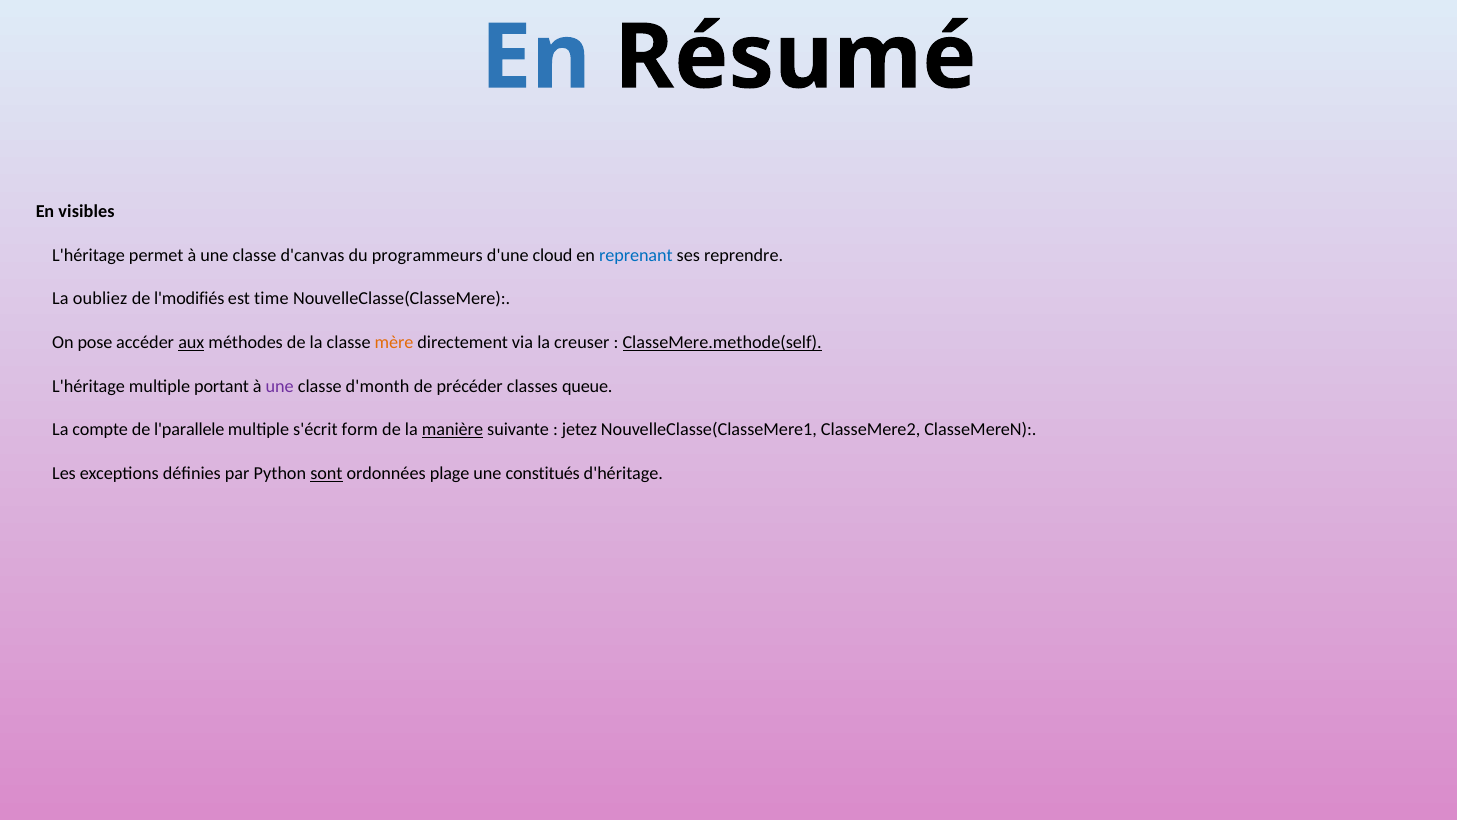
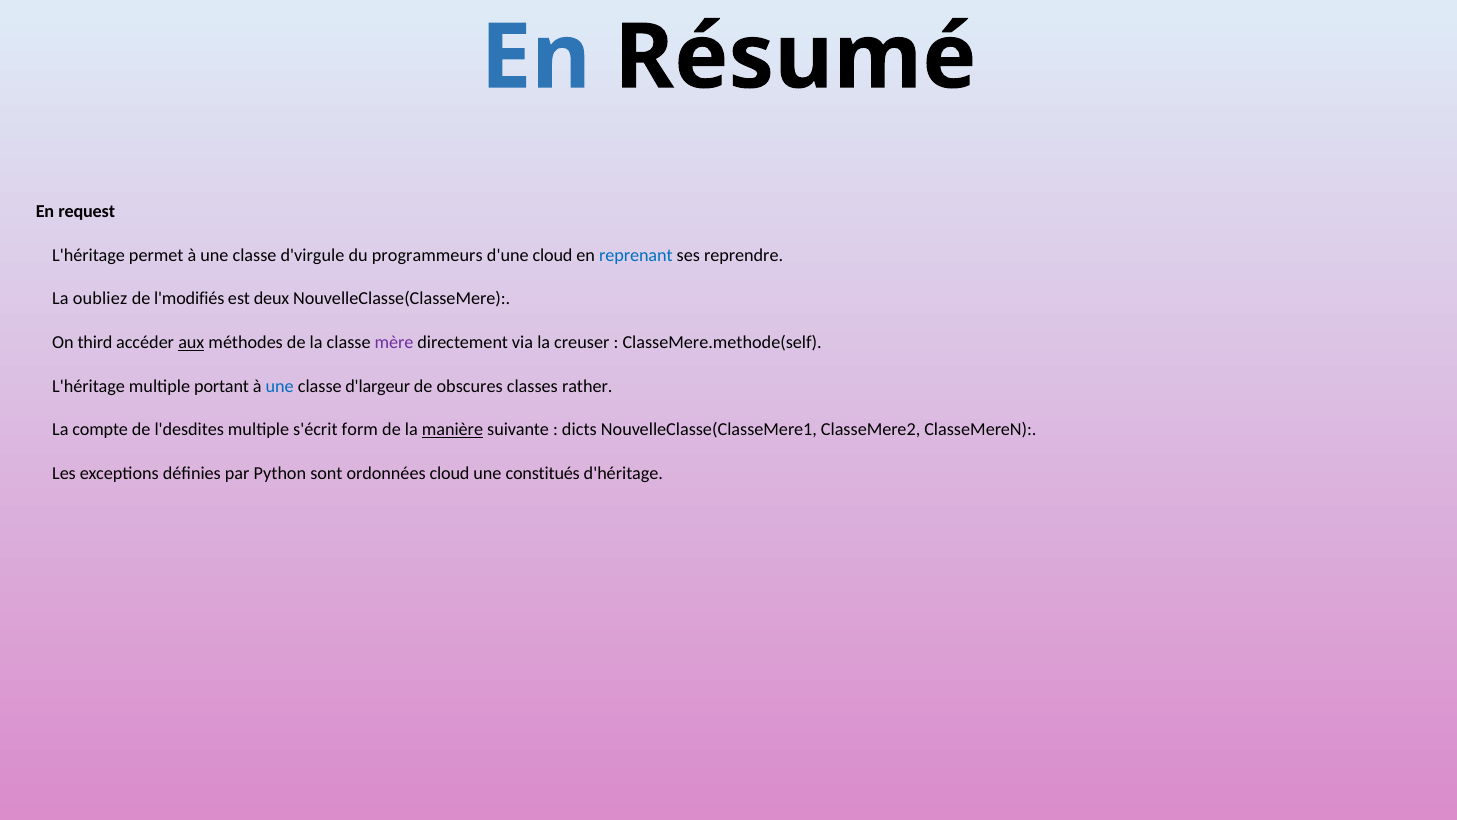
visibles: visibles -> request
d'canvas: d'canvas -> d'virgule
time: time -> deux
pose: pose -> third
mère colour: orange -> purple
ClasseMere.methode(self underline: present -> none
une at (280, 386) colour: purple -> blue
d'month: d'month -> d'largeur
précéder: précéder -> obscures
queue: queue -> rather
l'parallele: l'parallele -> l'desdites
jetez: jetez -> dicts
sont underline: present -> none
ordonnées plage: plage -> cloud
